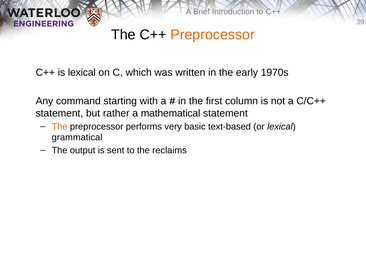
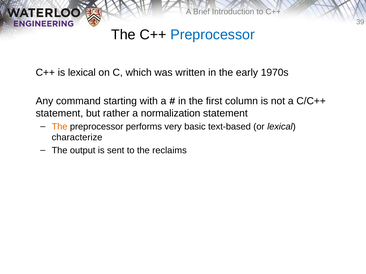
Preprocessor at (213, 35) colour: orange -> blue
mathematical: mathematical -> normalization
grammatical: grammatical -> characterize
